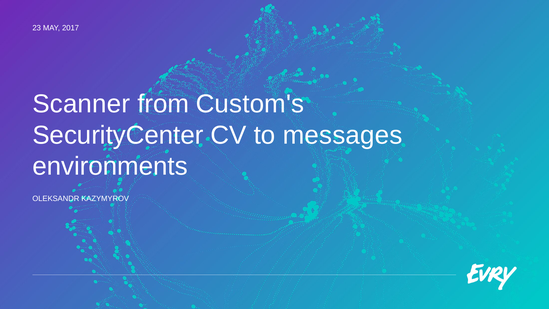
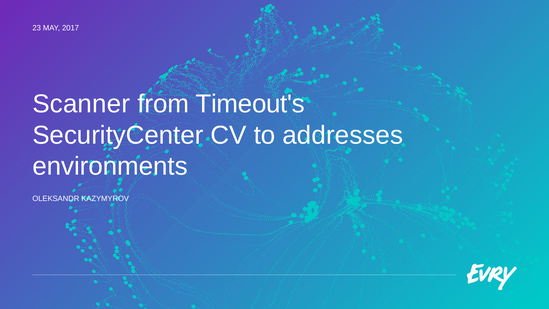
Custom's: Custom's -> Timeout's
messages: messages -> addresses
